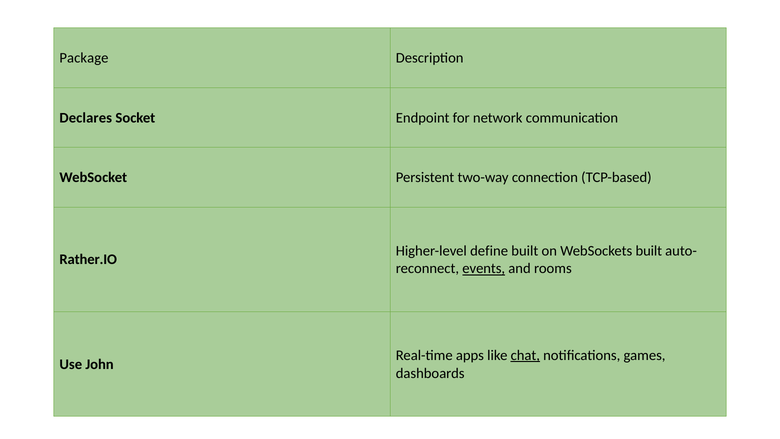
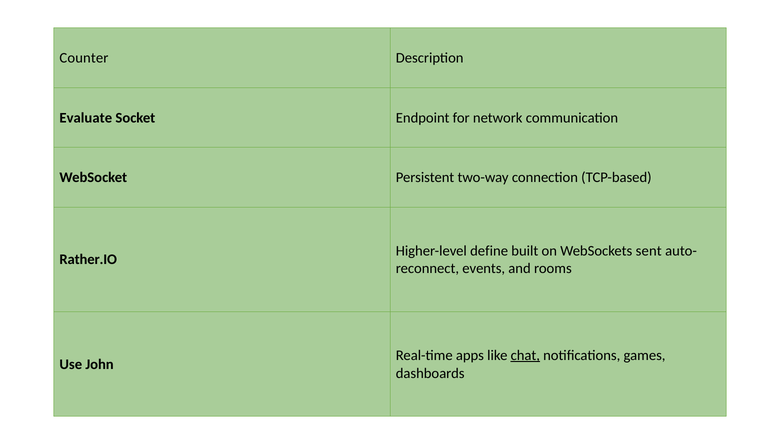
Package: Package -> Counter
Declares: Declares -> Evaluate
WebSockets built: built -> sent
events underline: present -> none
